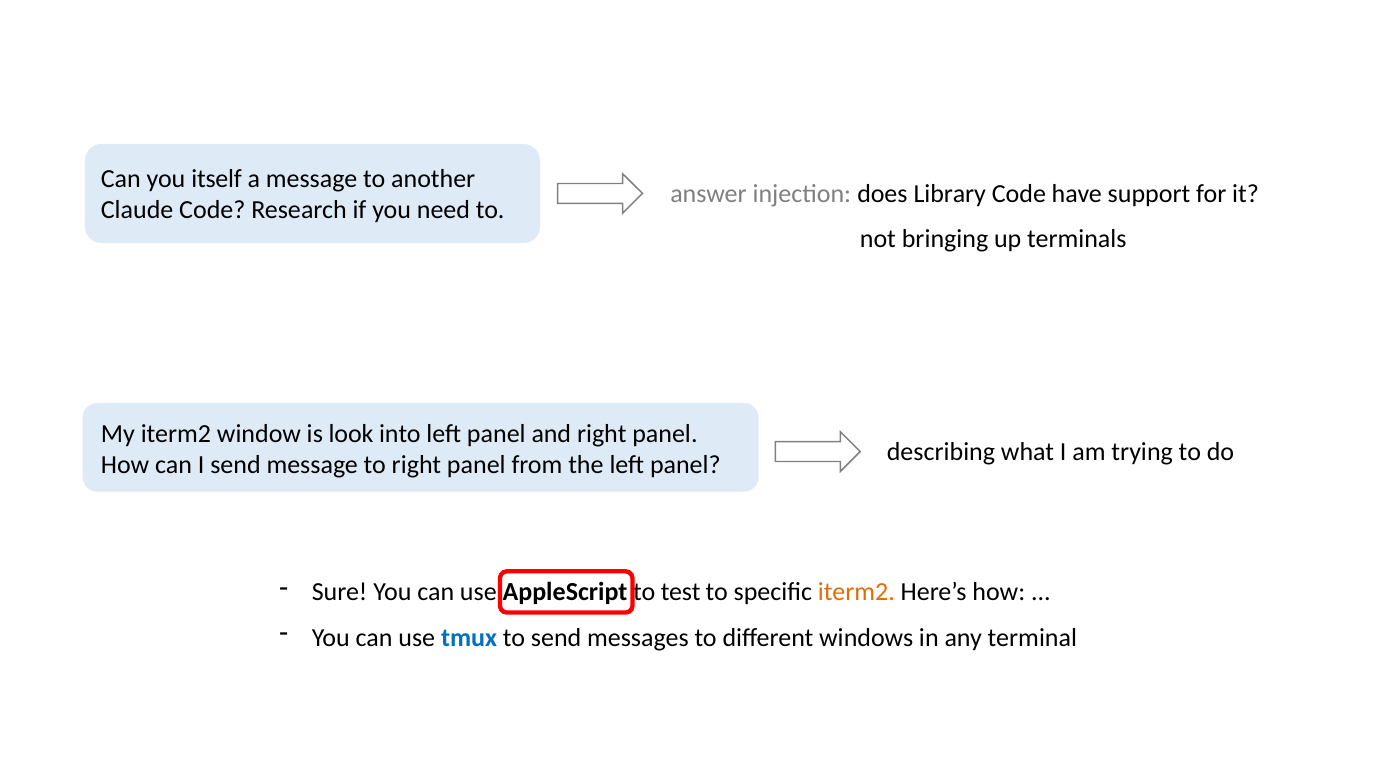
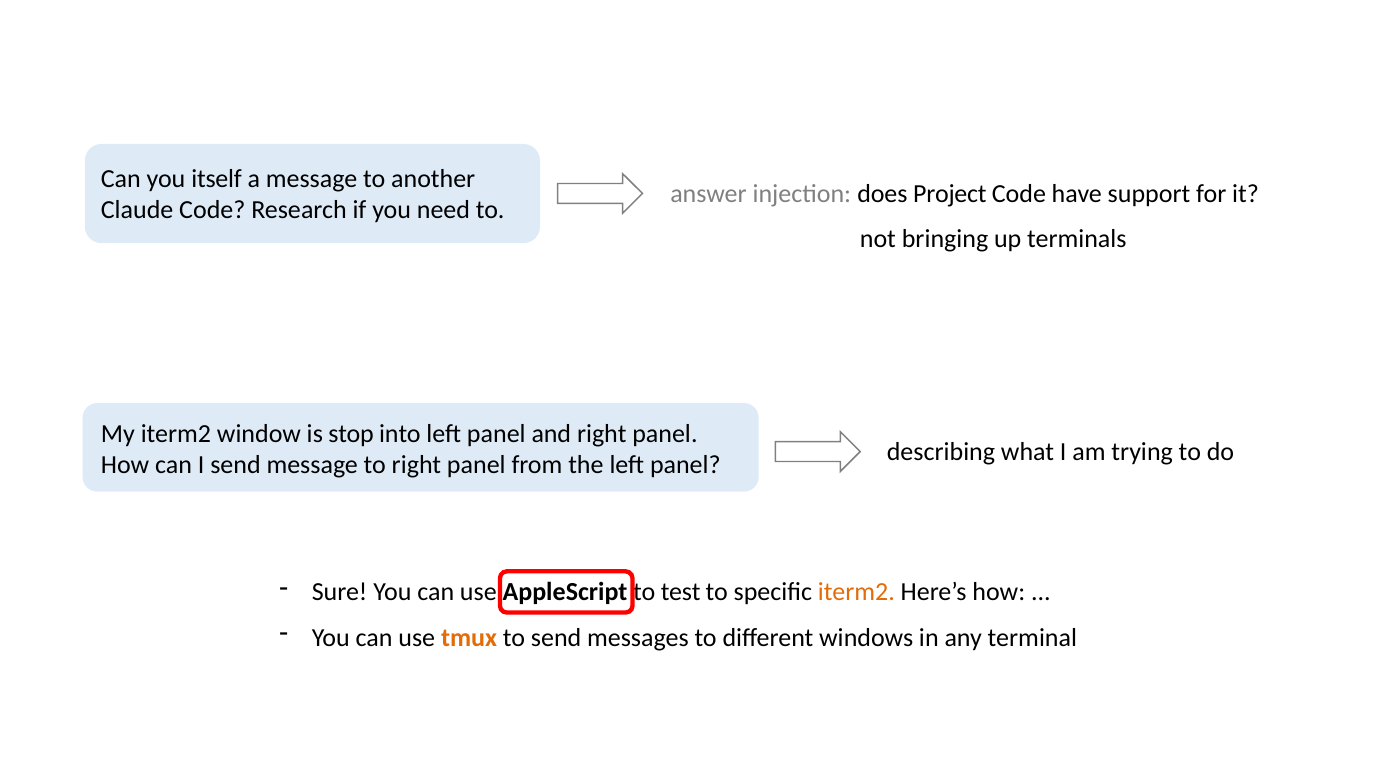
Library: Library -> Project
look: look -> stop
tmux colour: blue -> orange
